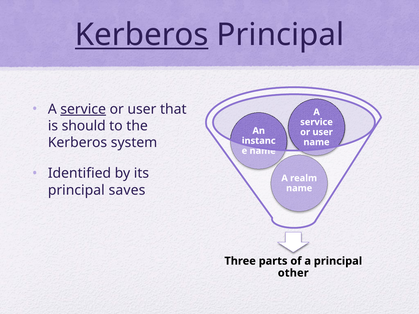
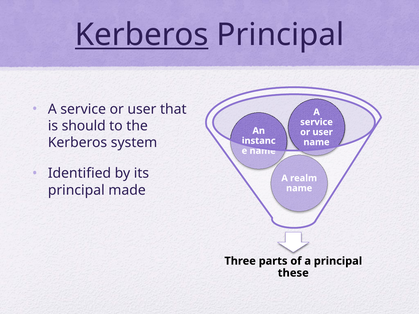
service at (83, 109) underline: present -> none
saves: saves -> made
other: other -> these
